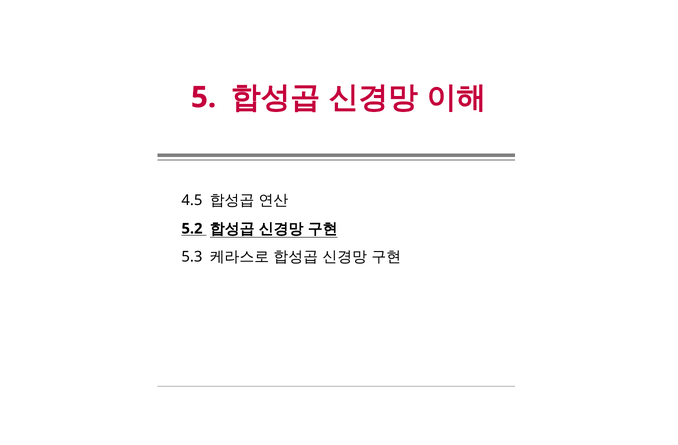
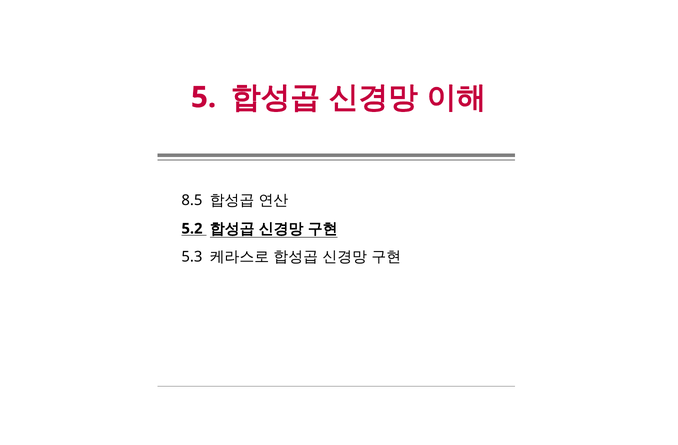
4.5: 4.5 -> 8.5
